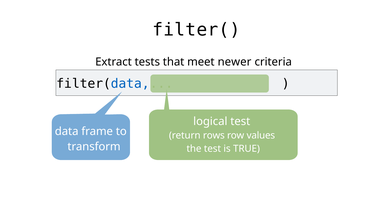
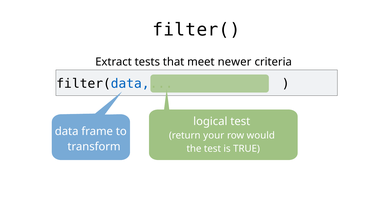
rows: rows -> your
values: values -> would
